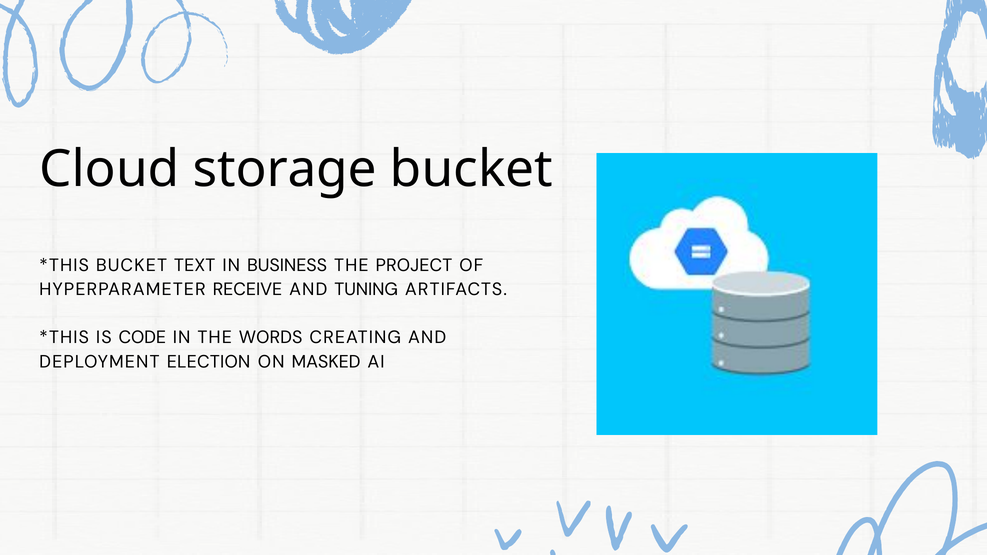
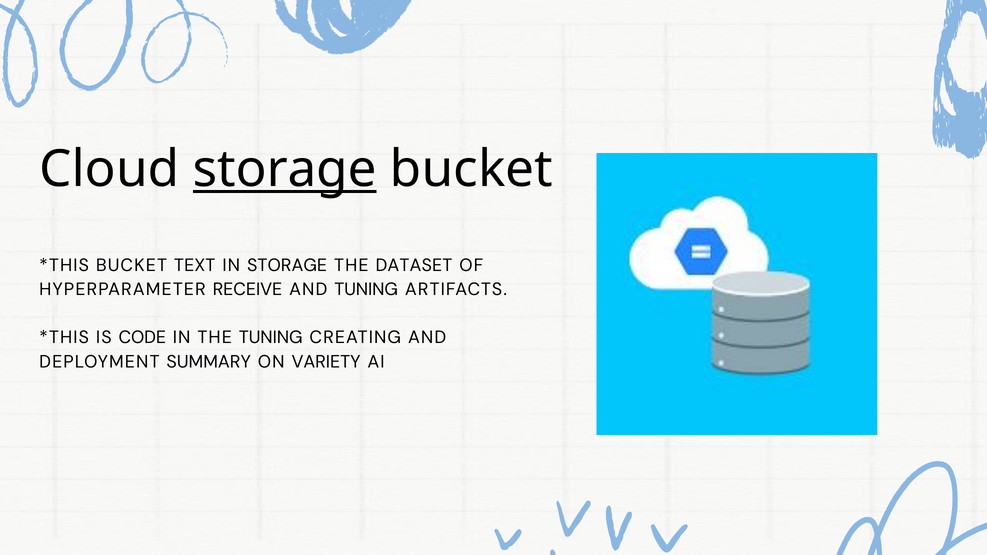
storage at (285, 169) underline: none -> present
IN BUSINESS: BUSINESS -> STORAGE
PROJECT: PROJECT -> DATASET
THE WORDS: WORDS -> TUNING
ELECTION: ELECTION -> SUMMARY
MASKED: MASKED -> VARIETY
